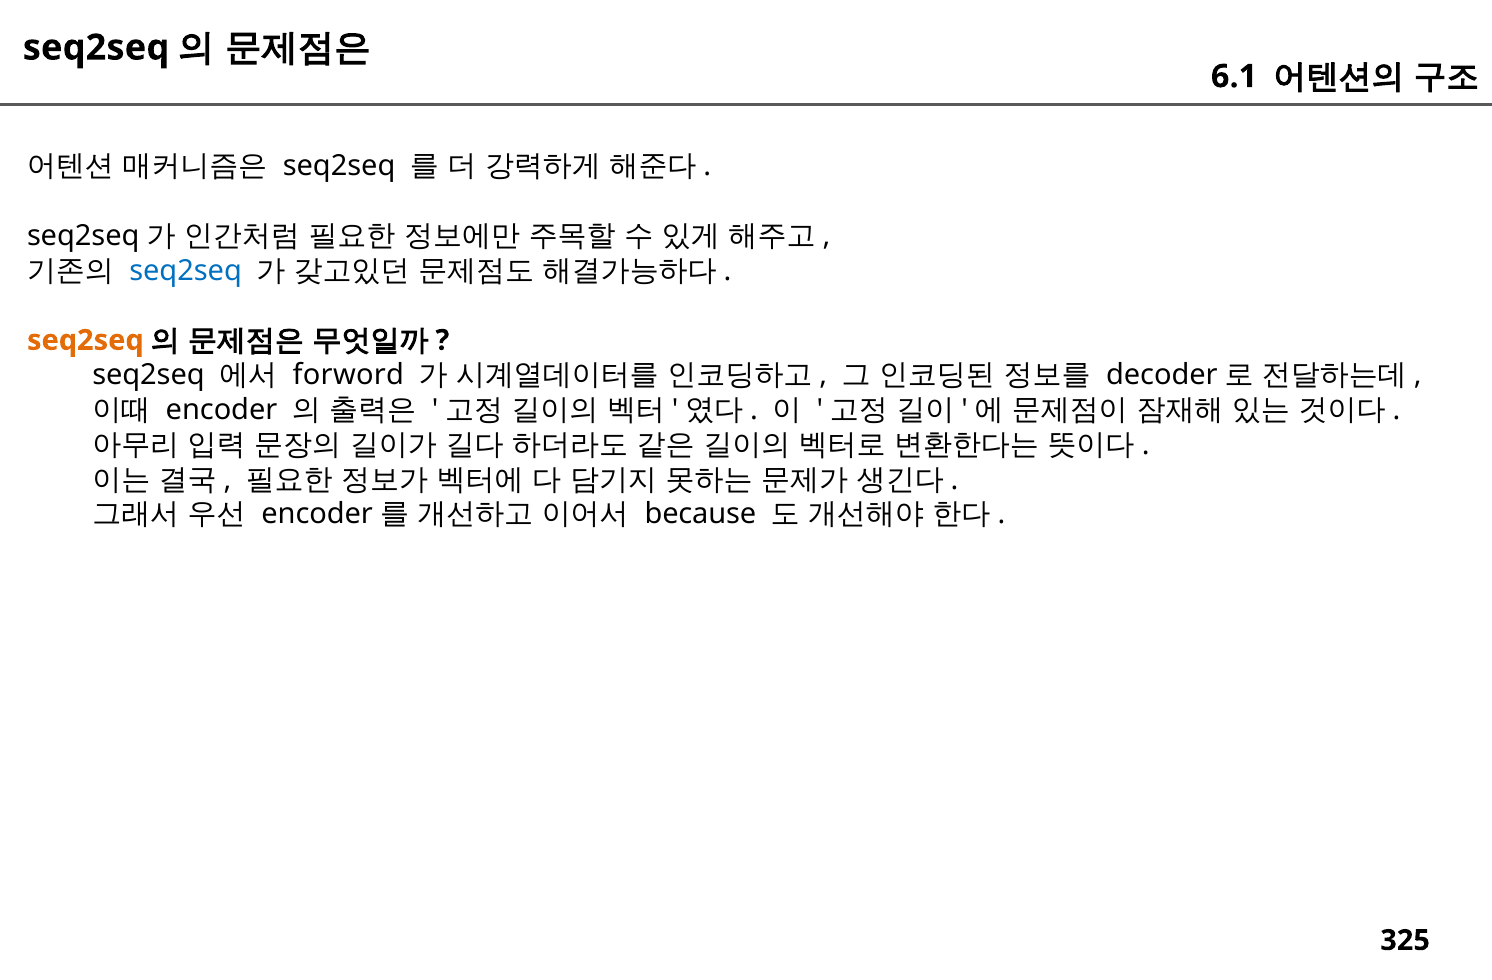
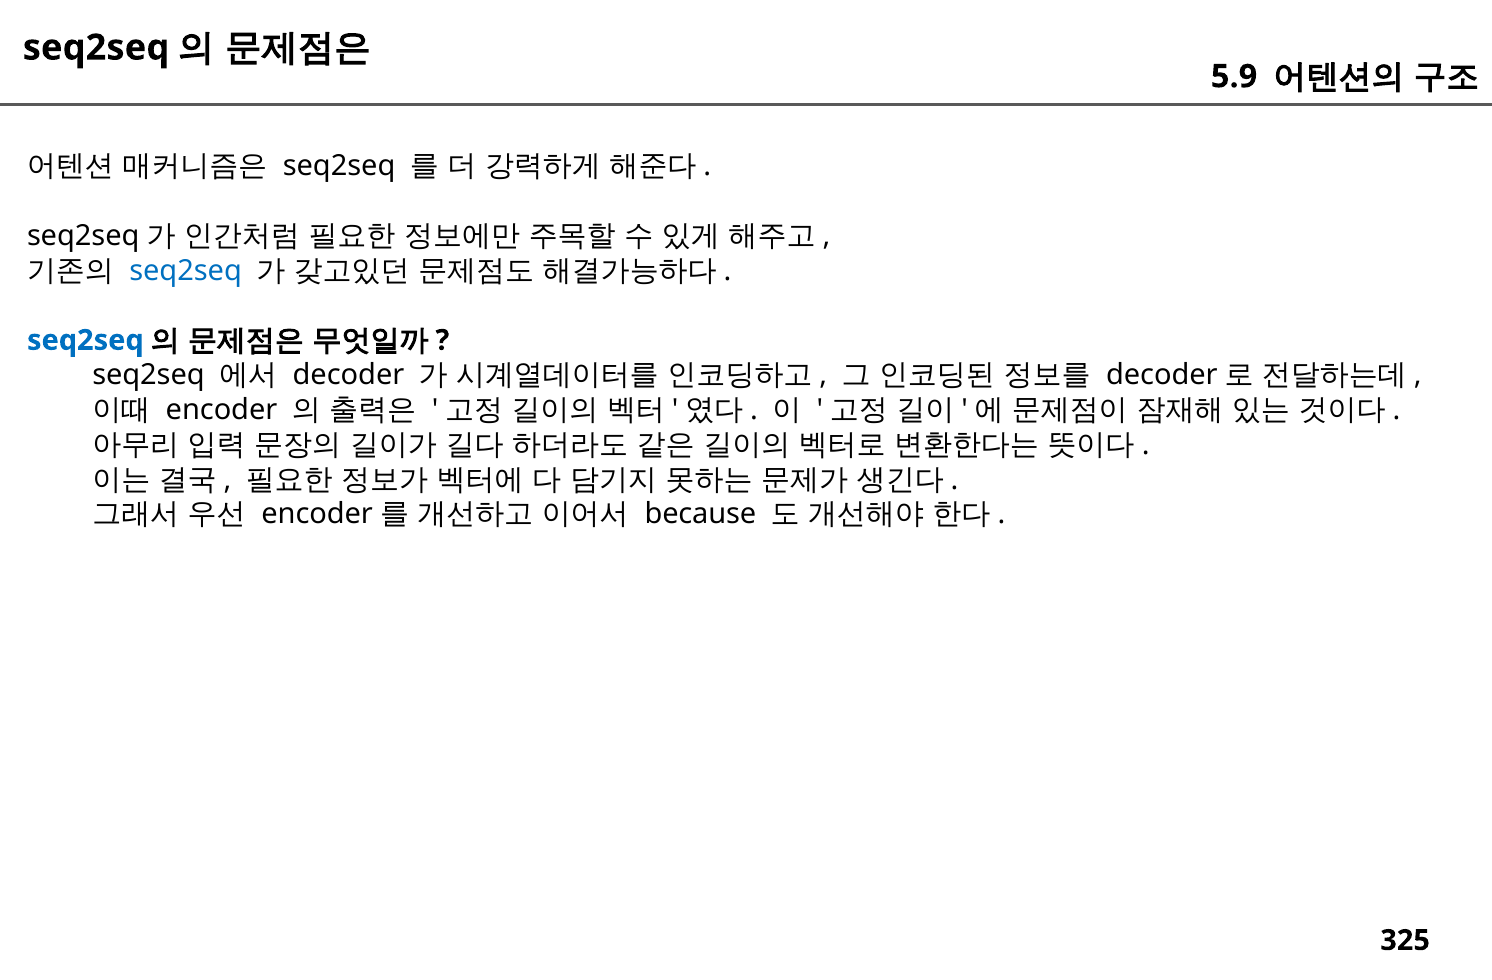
6.1: 6.1 -> 5.9
seq2seq at (85, 340) colour: orange -> blue
forword: forword -> decoder
